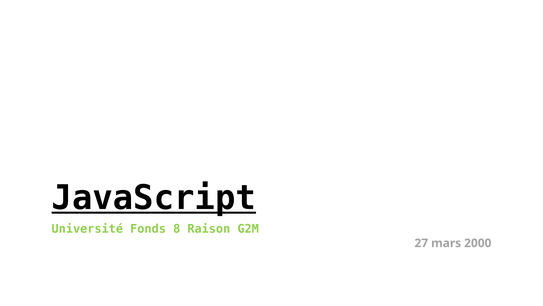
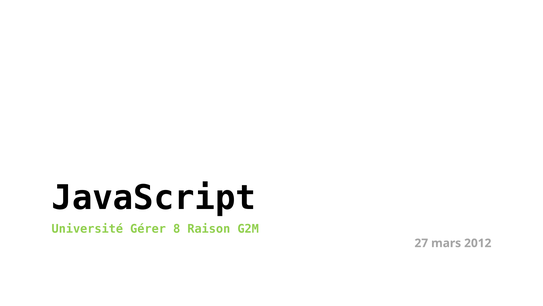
JavaScript underline: present -> none
Fonds: Fonds -> Gérer
2000: 2000 -> 2012
